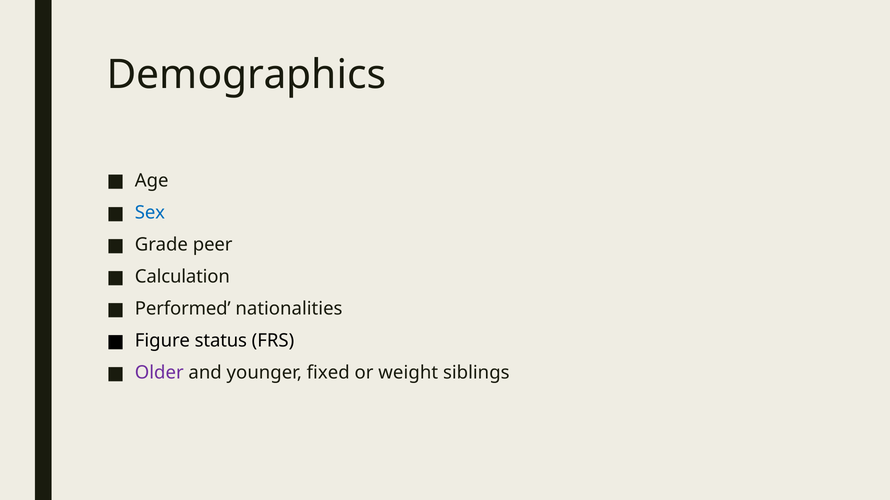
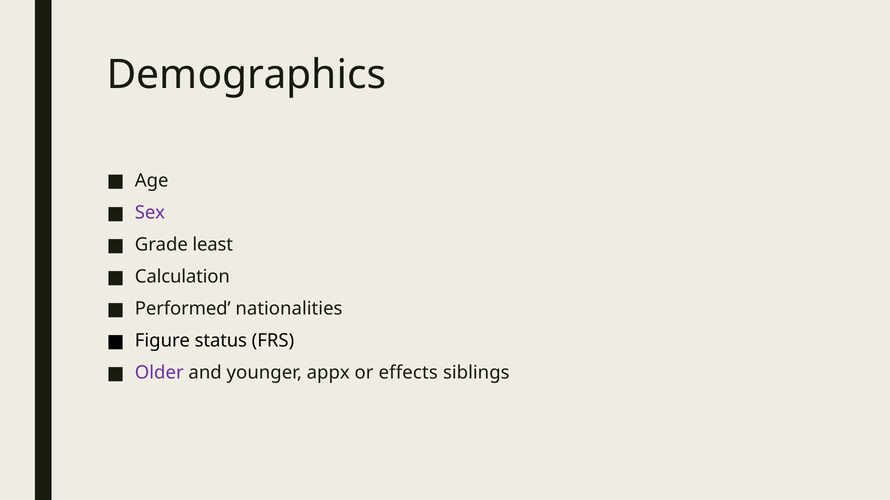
Sex colour: blue -> purple
peer: peer -> least
fixed: fixed -> appx
weight: weight -> effects
